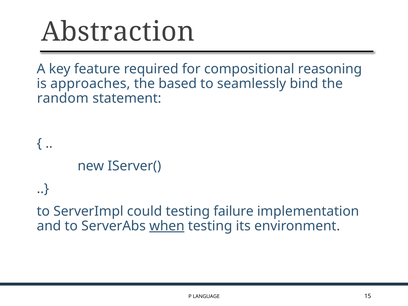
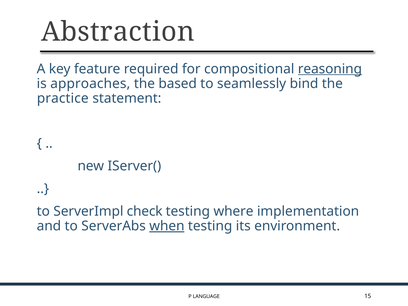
reasoning underline: none -> present
random: random -> practice
could: could -> check
failure: failure -> where
